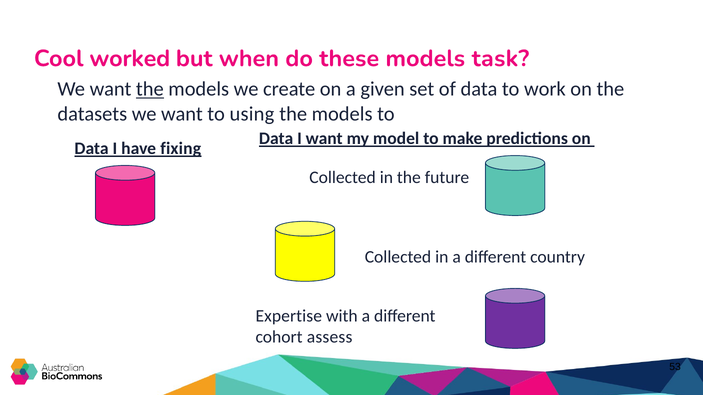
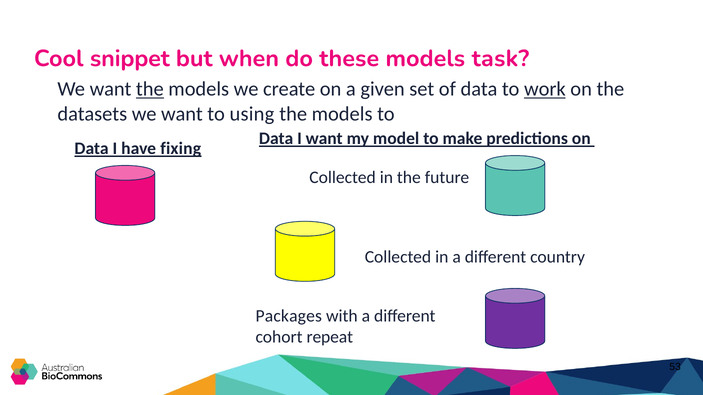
worked: worked -> snippet
work underline: none -> present
Expertise: Expertise -> Packages
assess: assess -> repeat
